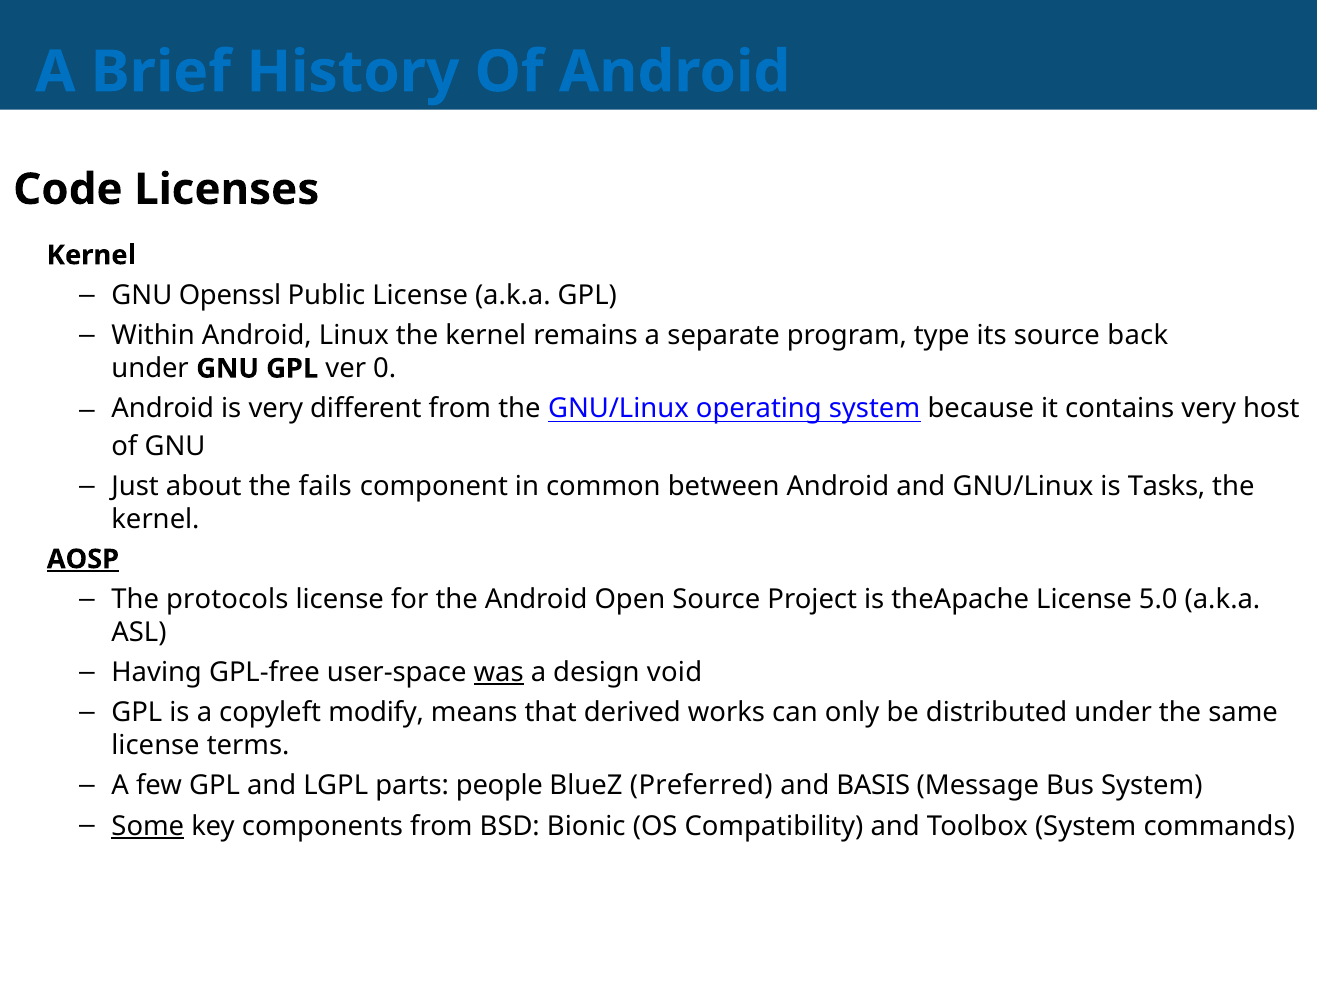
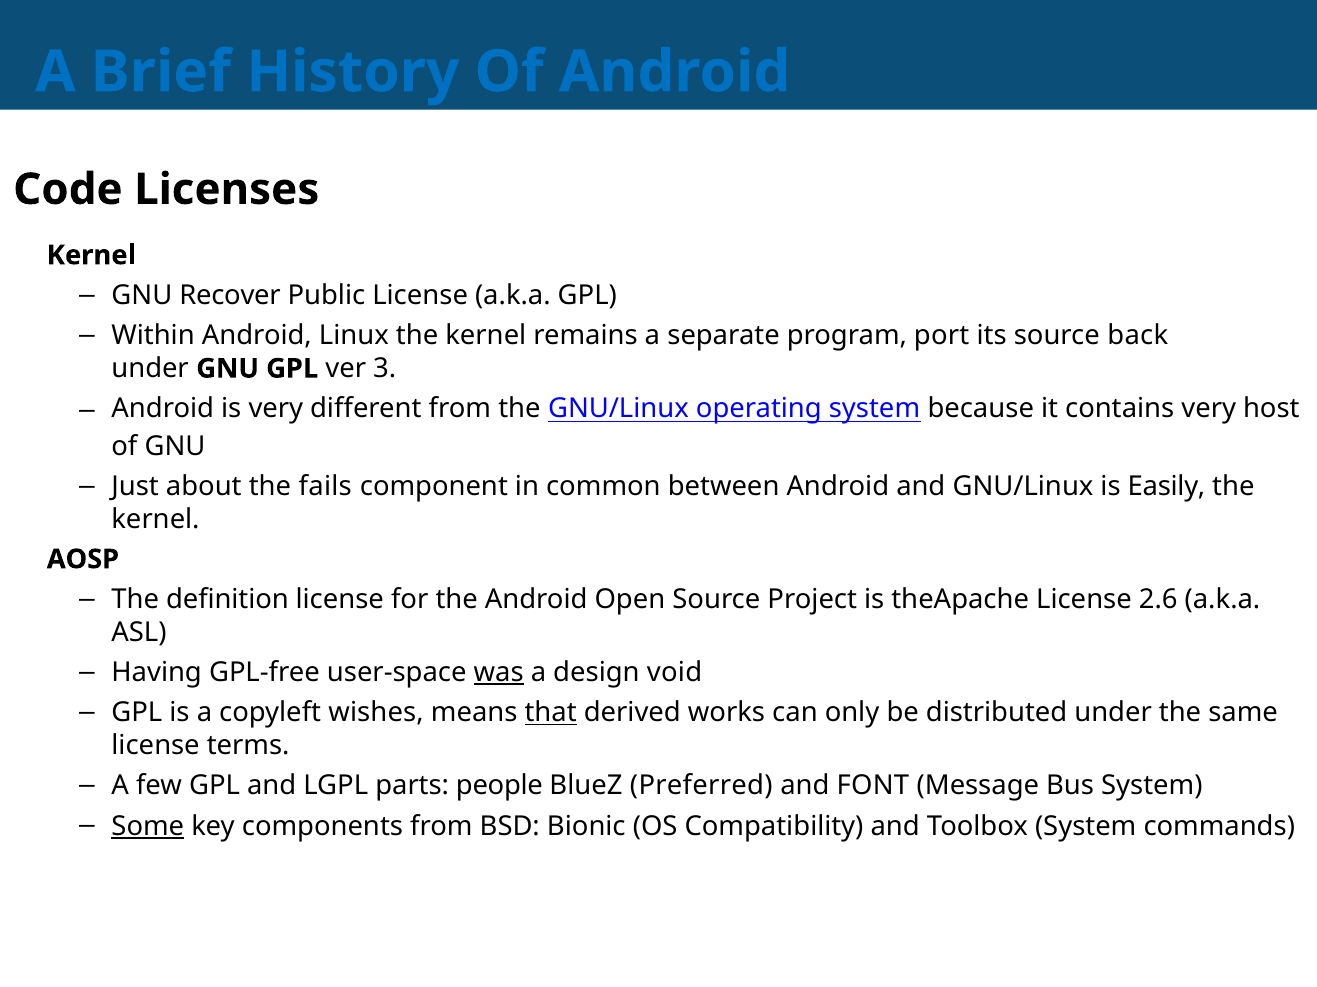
Openssl: Openssl -> Recover
type: type -> port
0: 0 -> 3
Tasks: Tasks -> Easily
AOSP underline: present -> none
protocols: protocols -> definition
5.0: 5.0 -> 2.6
modify: modify -> wishes
that underline: none -> present
BASIS: BASIS -> FONT
